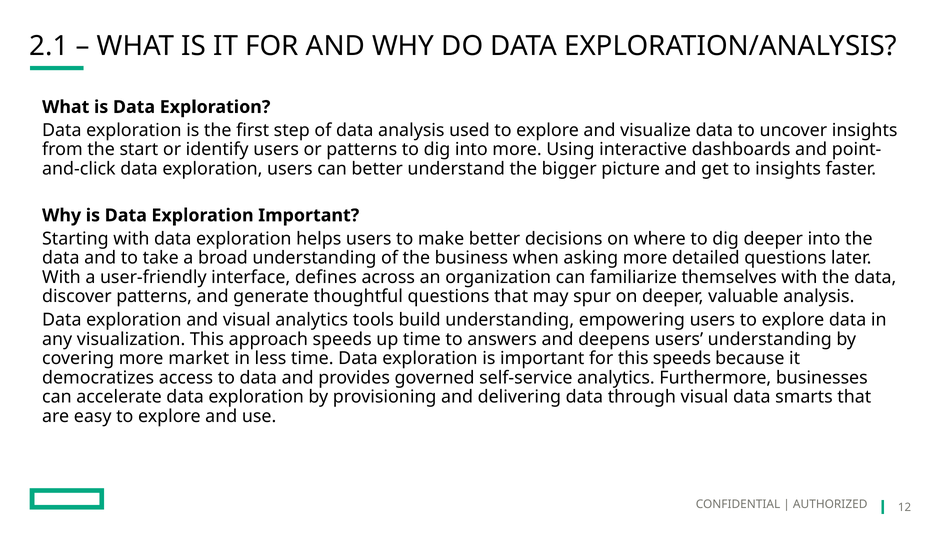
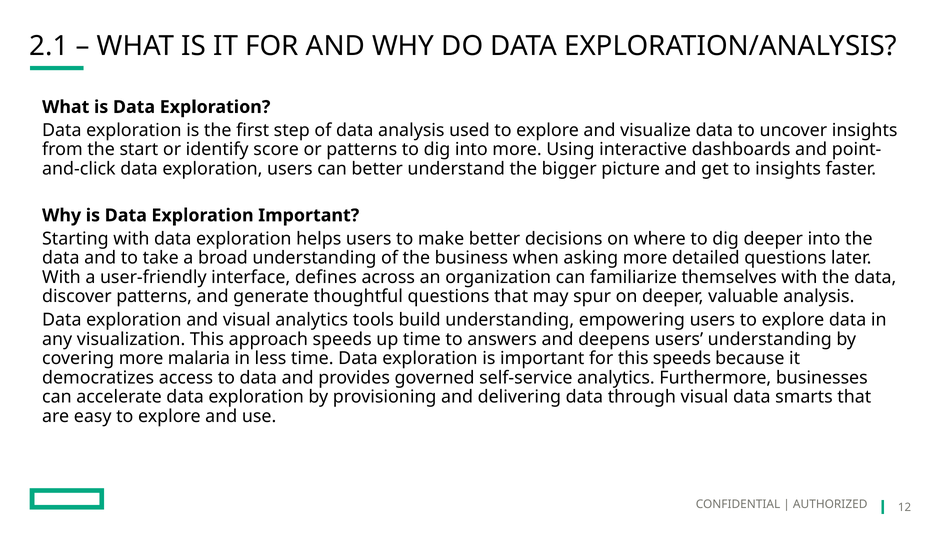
identify users: users -> score
market: market -> malaria
